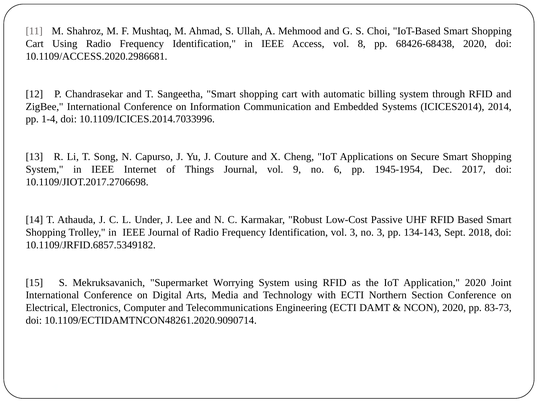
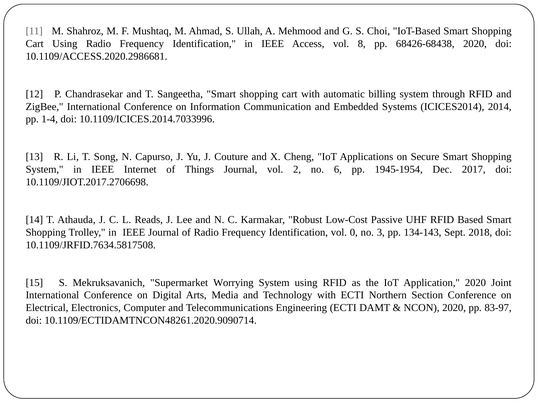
9: 9 -> 2
Under: Under -> Reads
vol 3: 3 -> 0
10.1109/JRFID.6857.5349182: 10.1109/JRFID.6857.5349182 -> 10.1109/JRFID.7634.5817508
83-73: 83-73 -> 83-97
